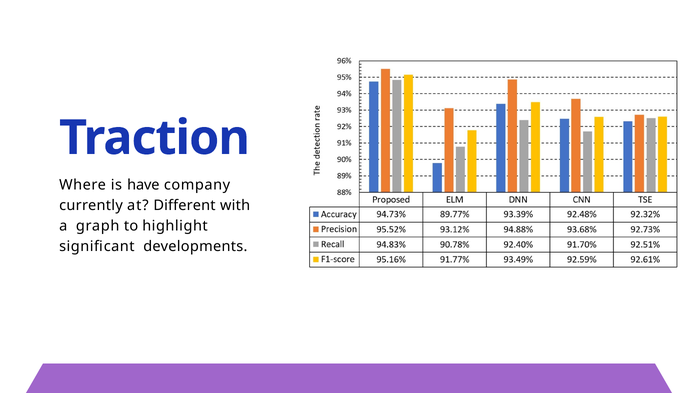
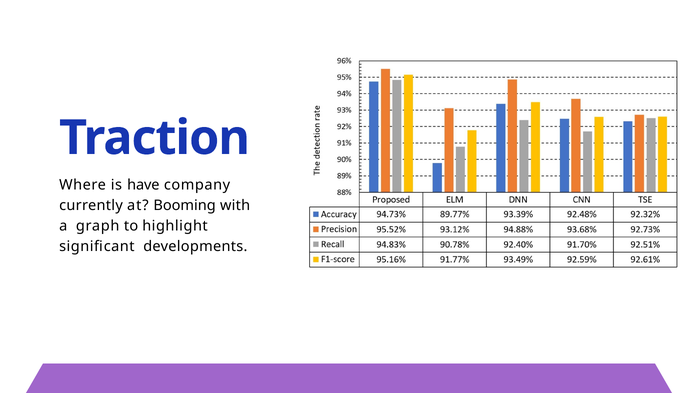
Different: Different -> Booming
